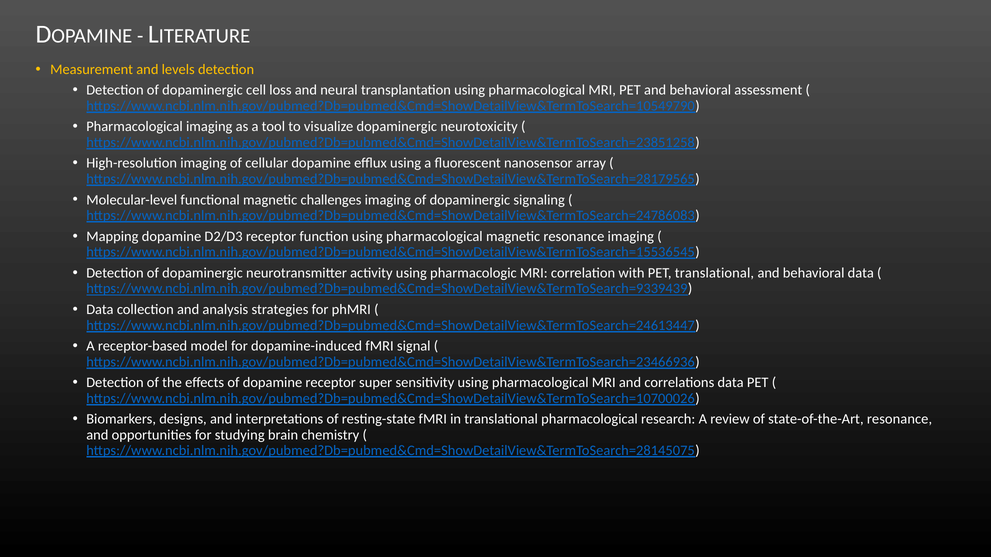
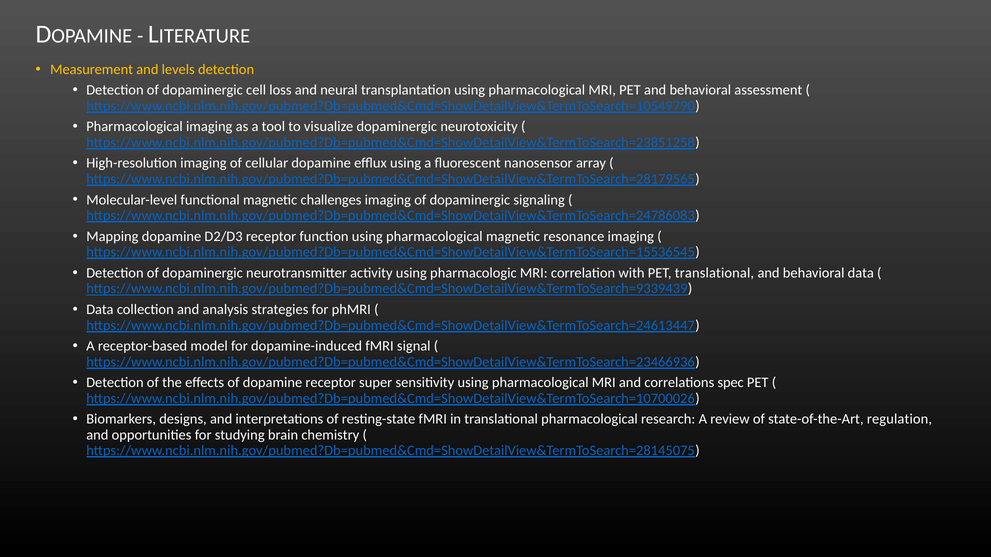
correlations data: data -> spec
state-of-the-Art resonance: resonance -> regulation
